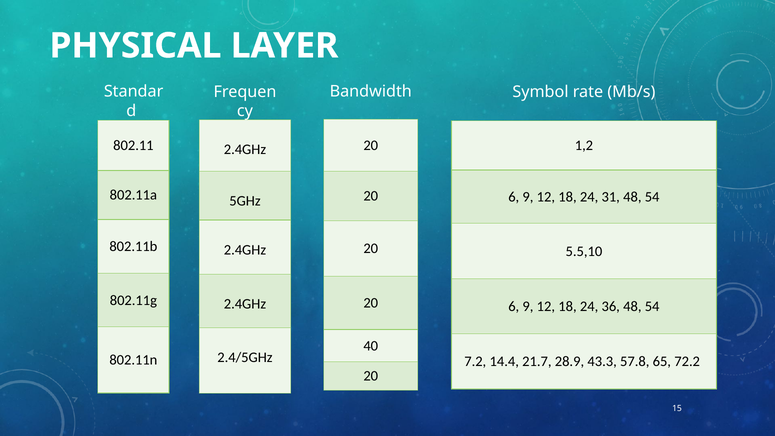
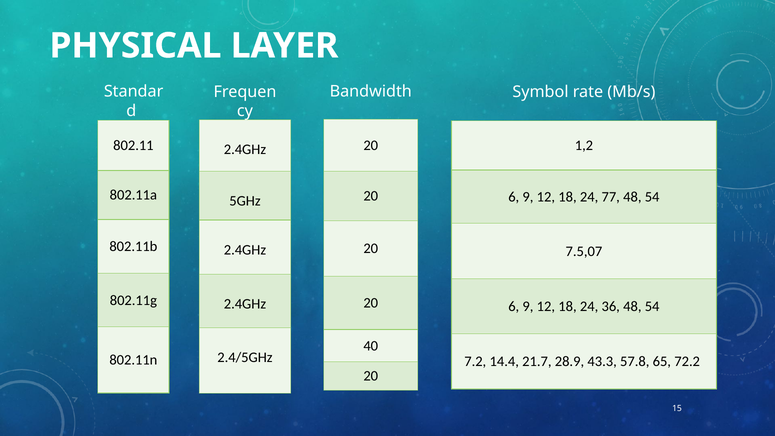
31: 31 -> 77
5.5,10: 5.5,10 -> 7.5,07
